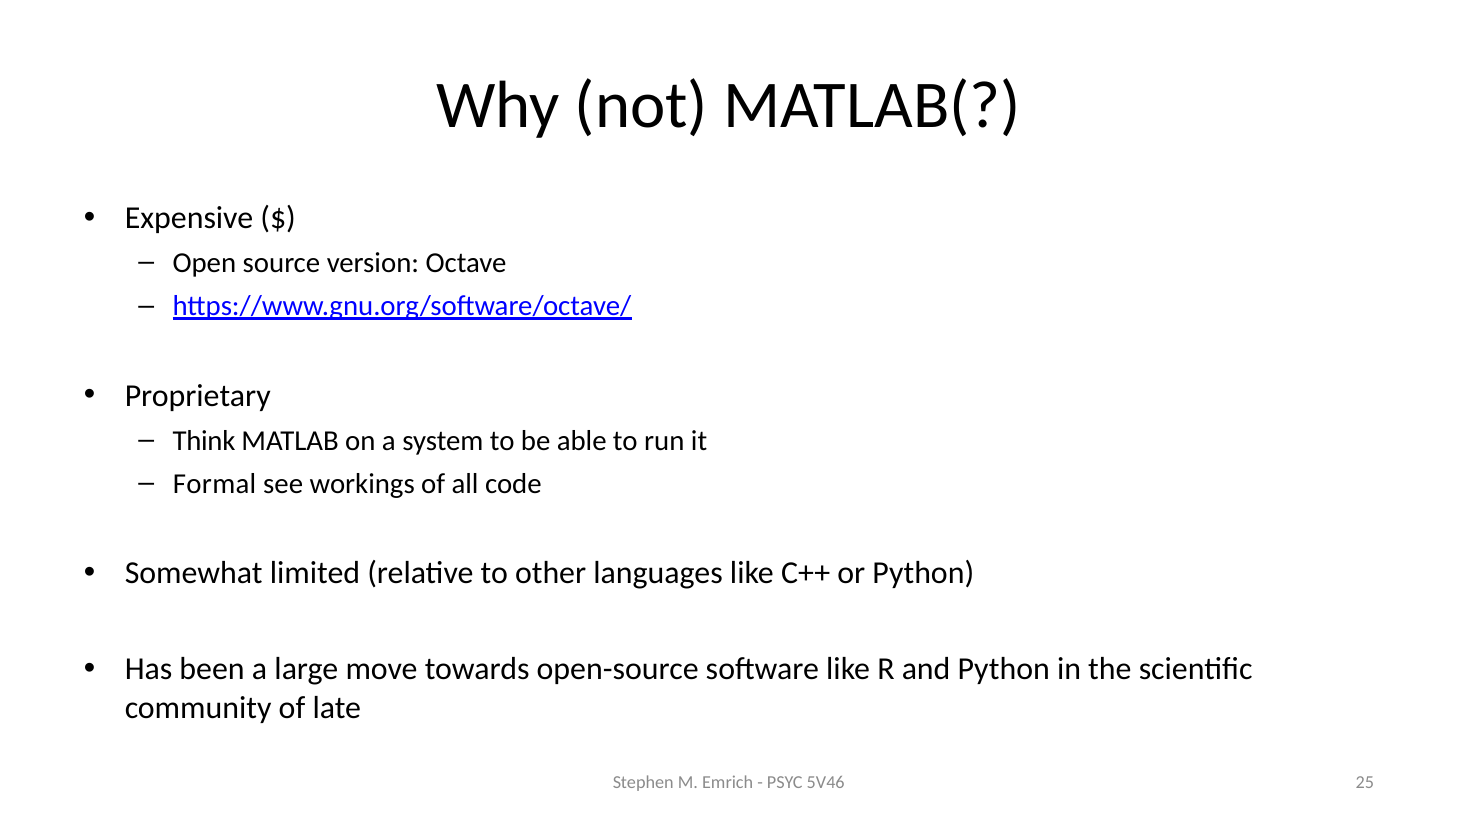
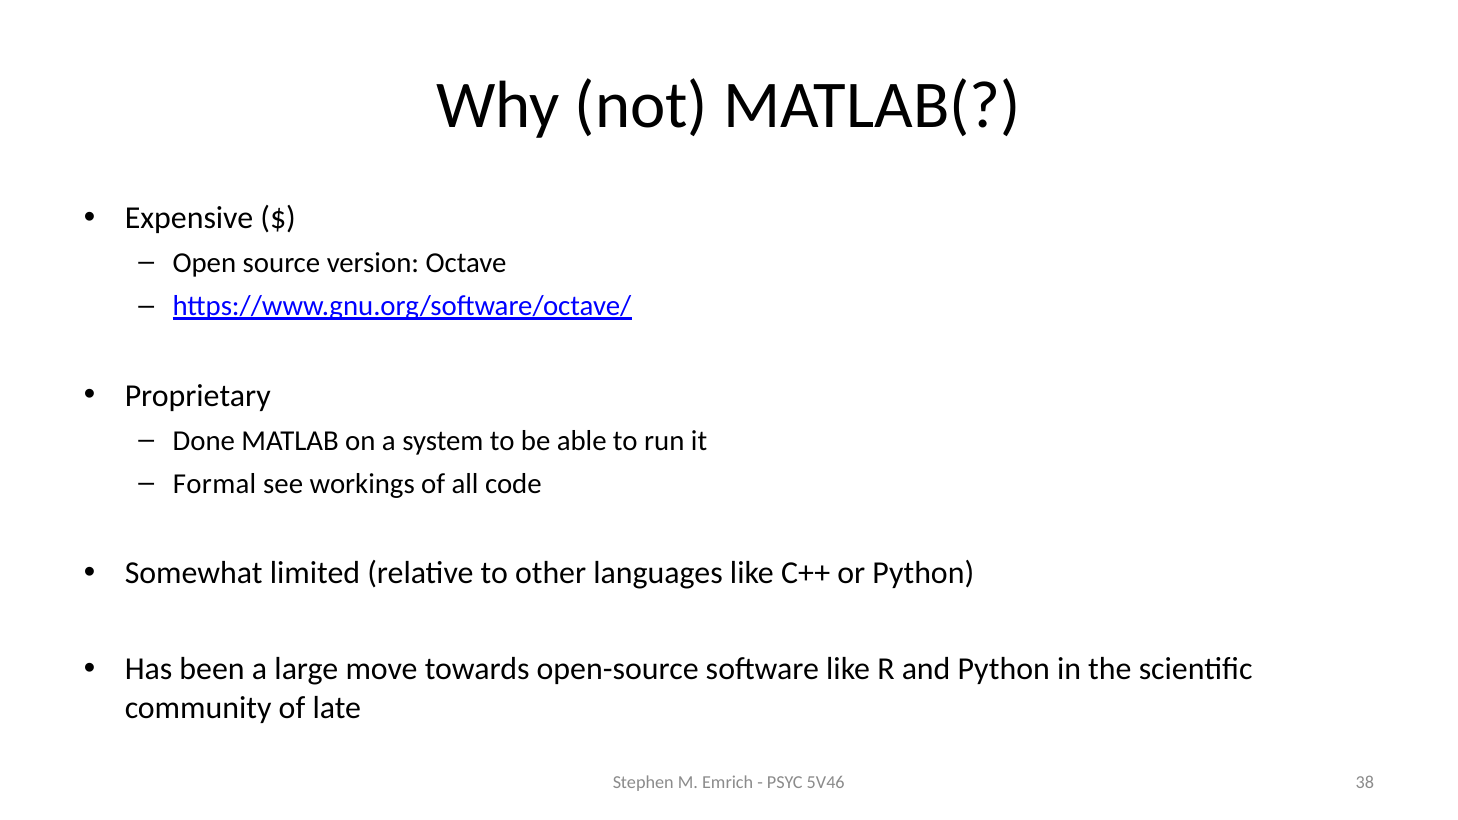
Think: Think -> Done
25: 25 -> 38
